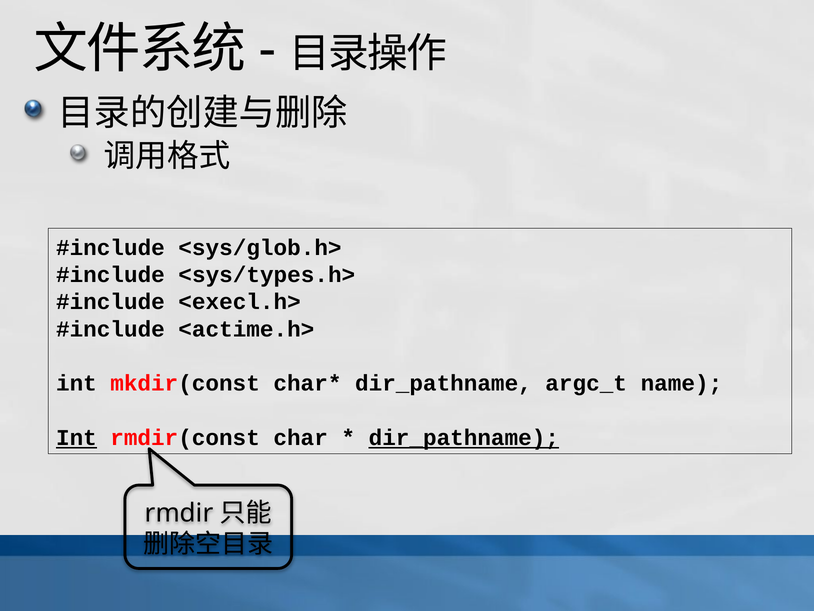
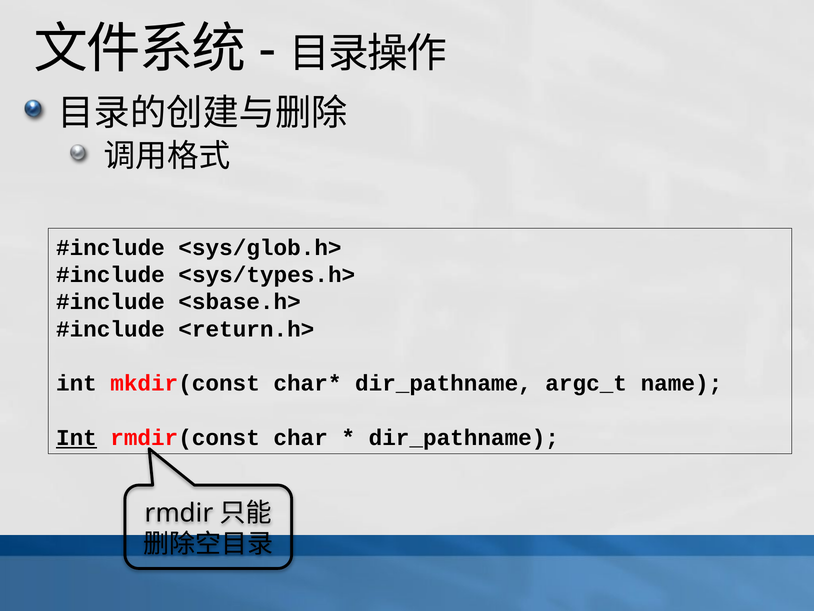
<execl.h>: <execl.h> -> <sbase.h>
<actime.h>: <actime.h> -> <return.h>
dir_pathname at (464, 437) underline: present -> none
